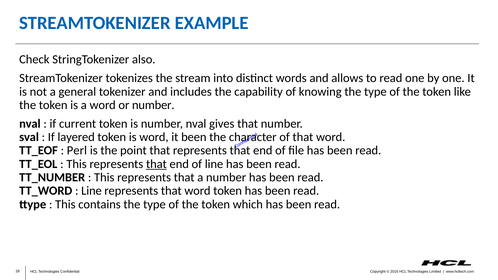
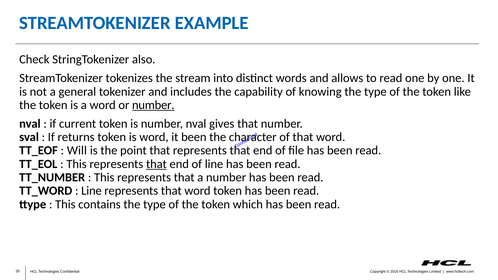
number at (153, 105) underline: none -> present
layered: layered -> returns
Perl: Perl -> Will
